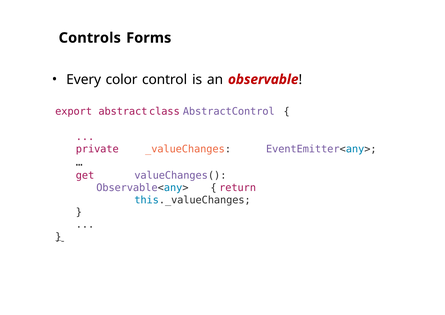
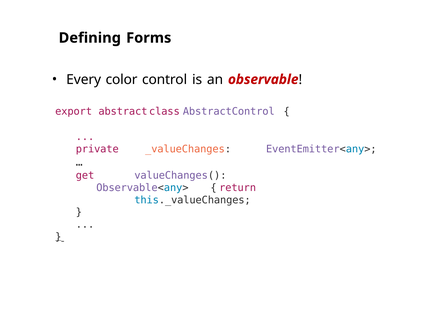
Controls: Controls -> Defining
